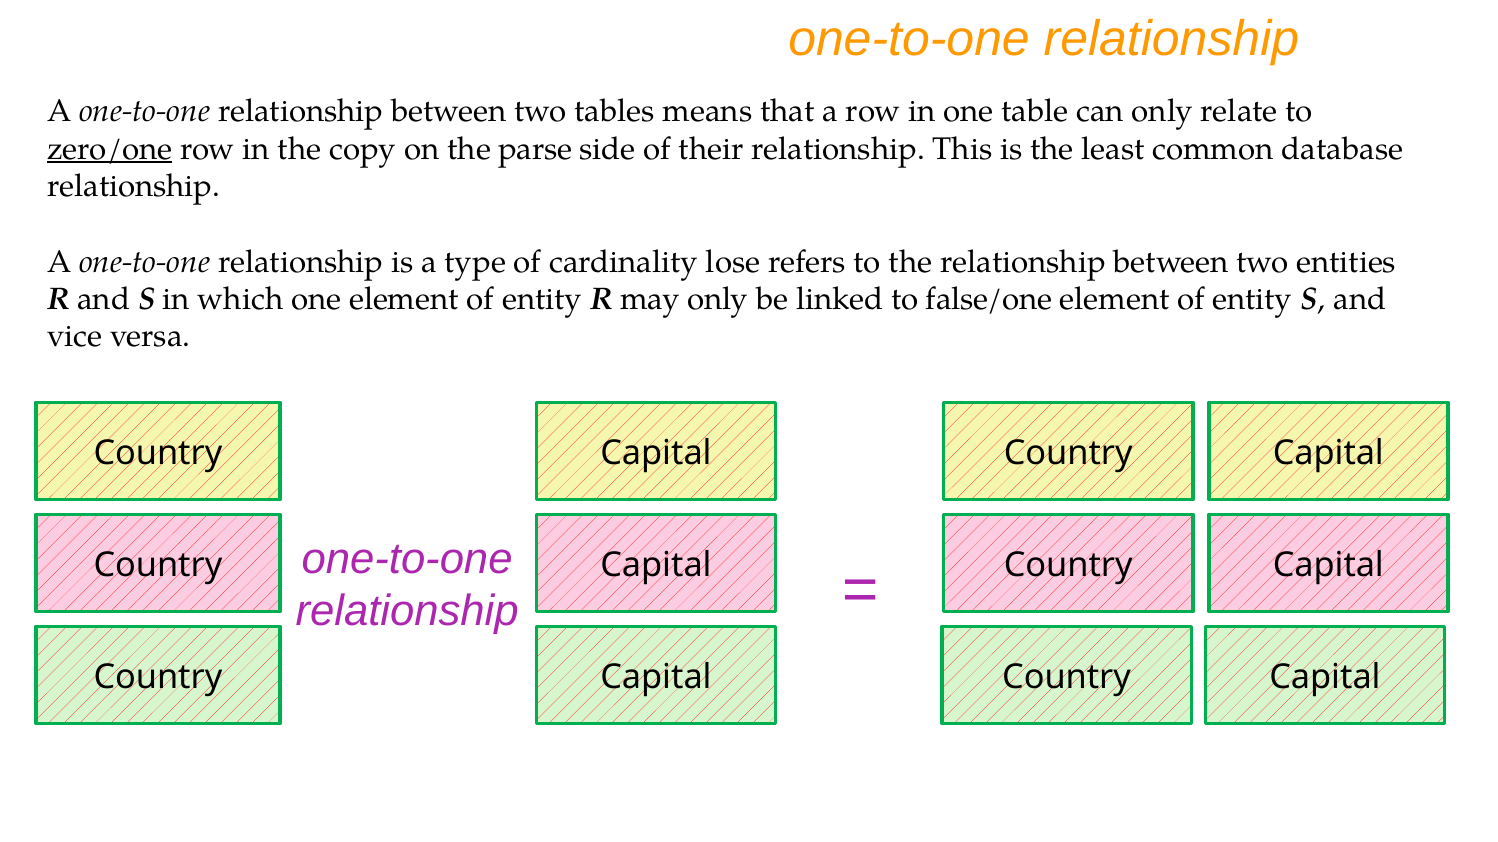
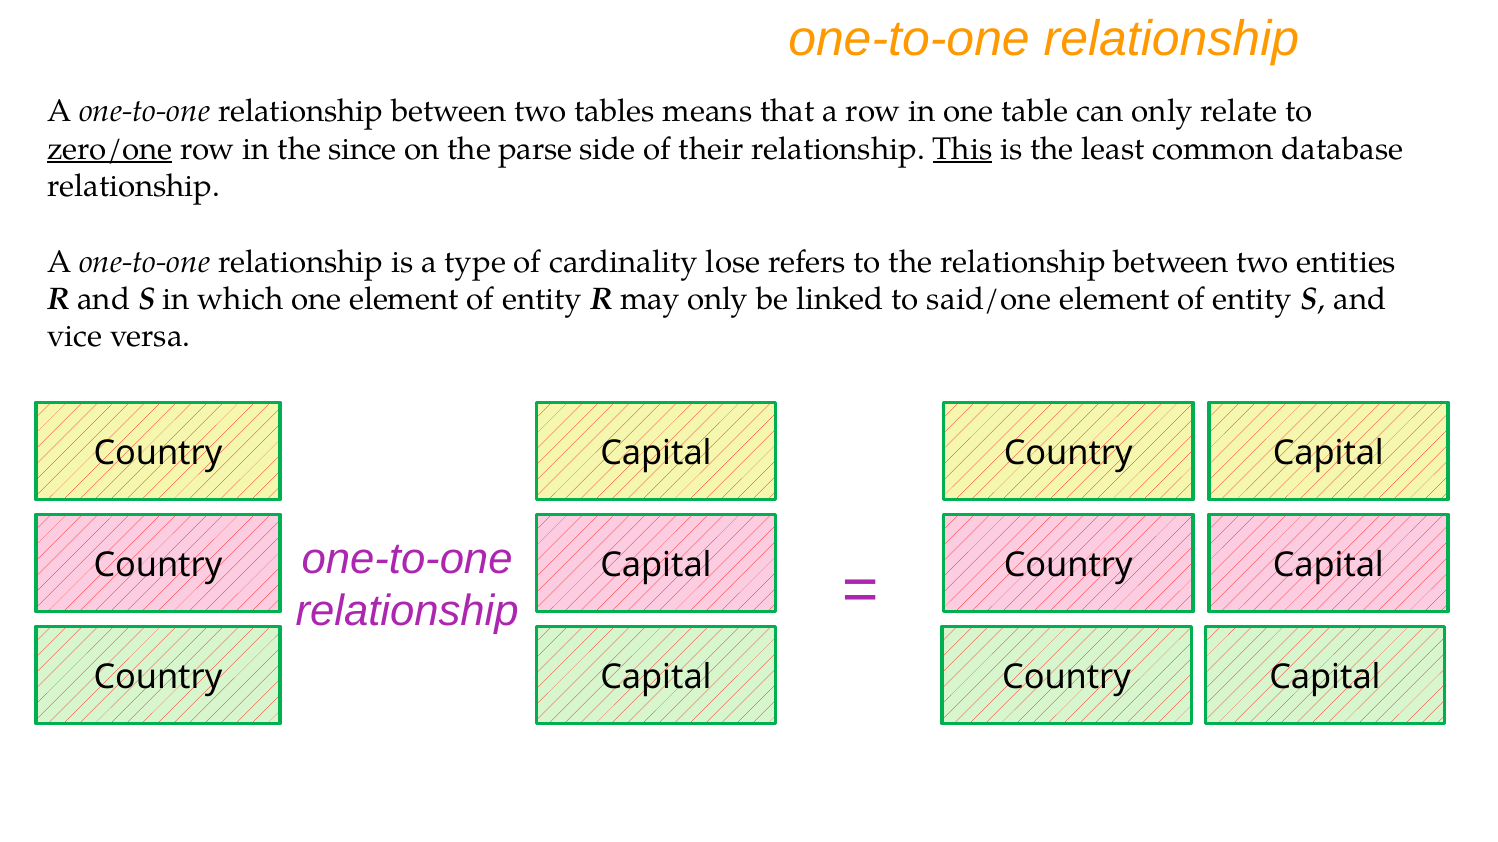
copy: copy -> since
This underline: none -> present
false/one: false/one -> said/one
